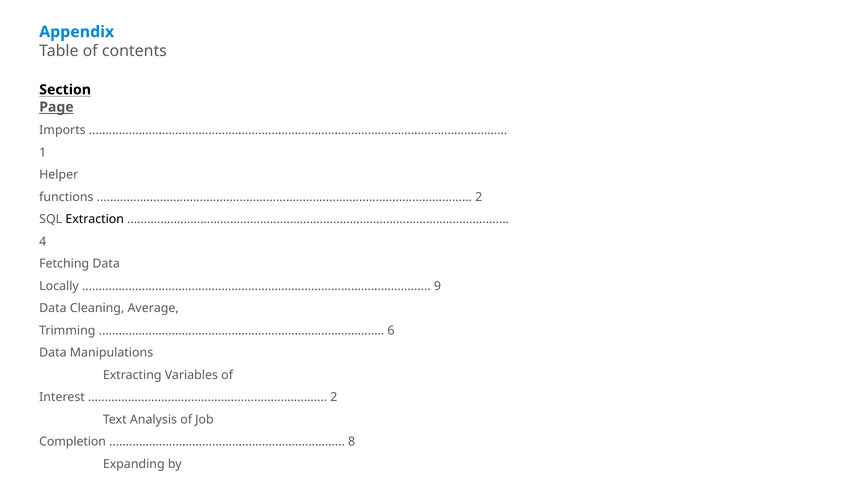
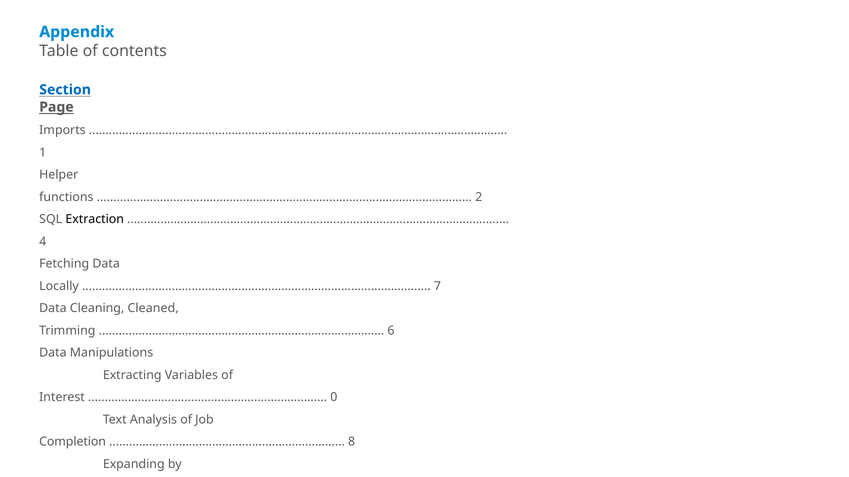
Section colour: black -> blue
9 at (437, 286): 9 -> 7
Average: Average -> Cleaned
2 at (334, 398): 2 -> 0
